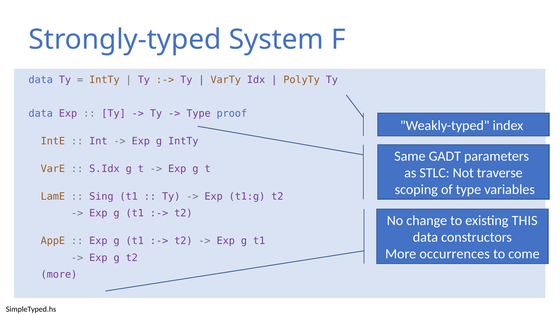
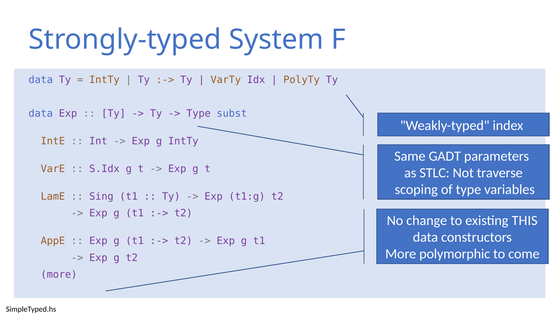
proof: proof -> subst
occurrences: occurrences -> polymorphic
